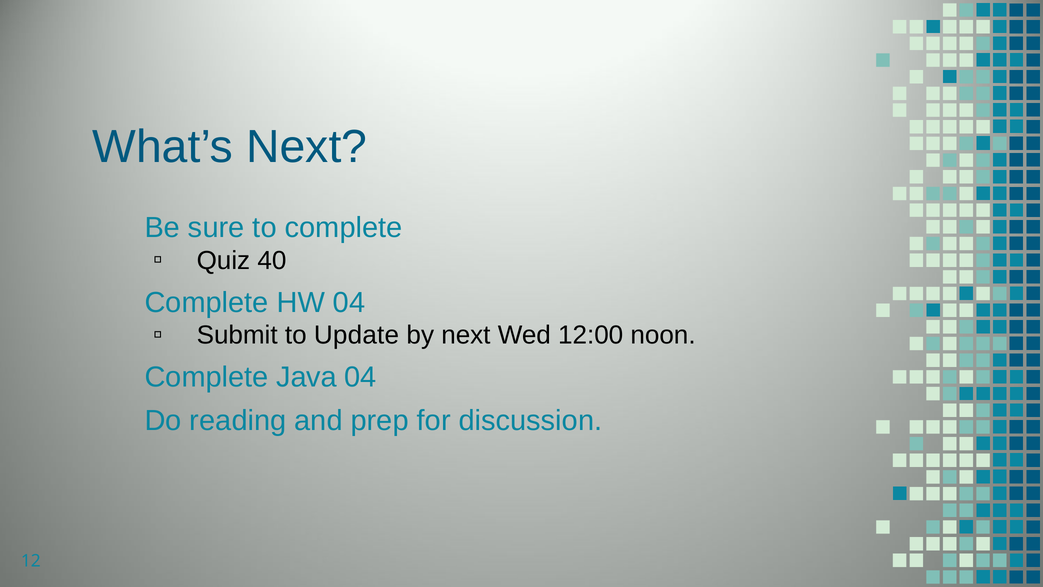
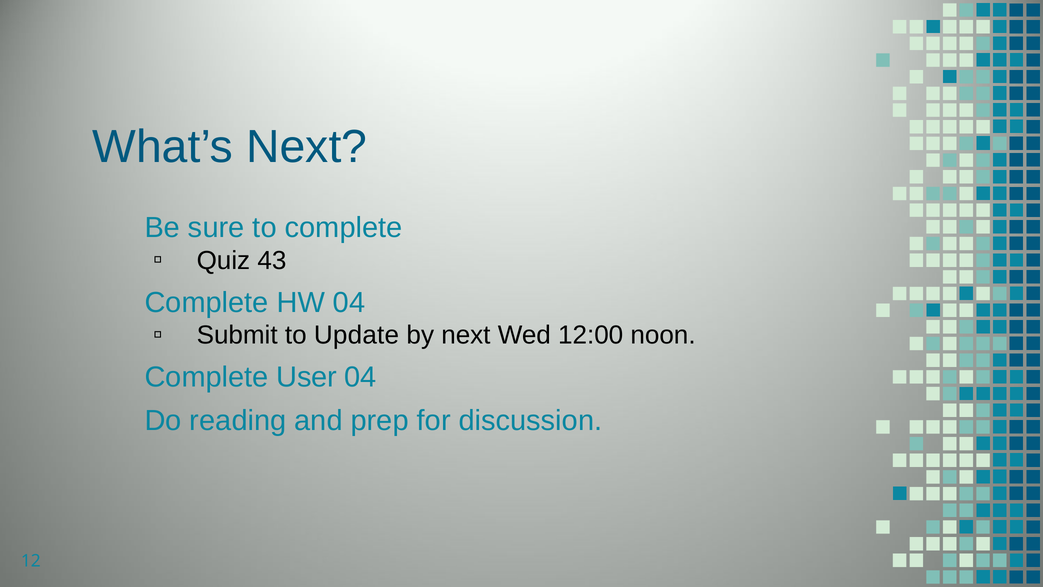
40: 40 -> 43
Java: Java -> User
